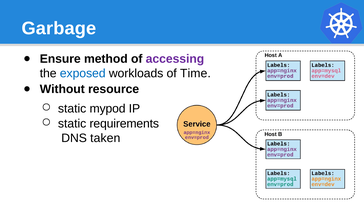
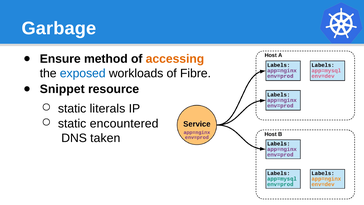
accessing colour: purple -> orange
Time: Time -> Fibre
Without: Without -> Snippet
mypod: mypod -> literals
requirements: requirements -> encountered
